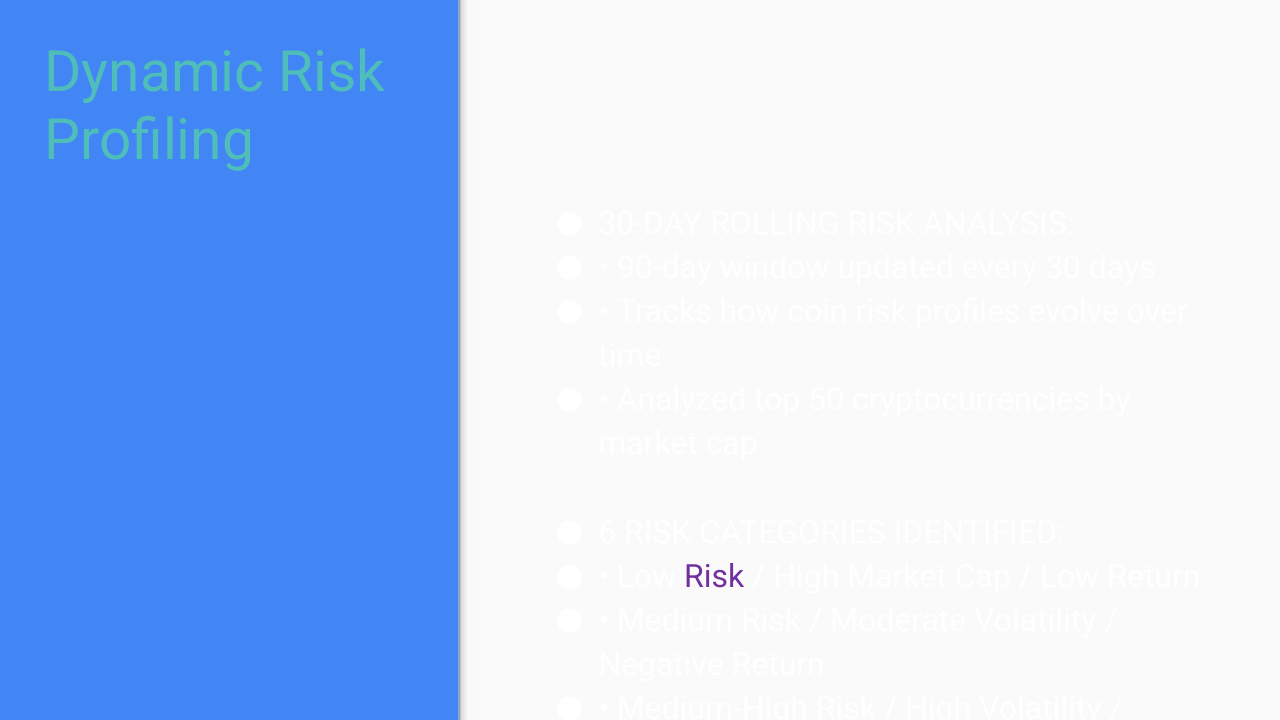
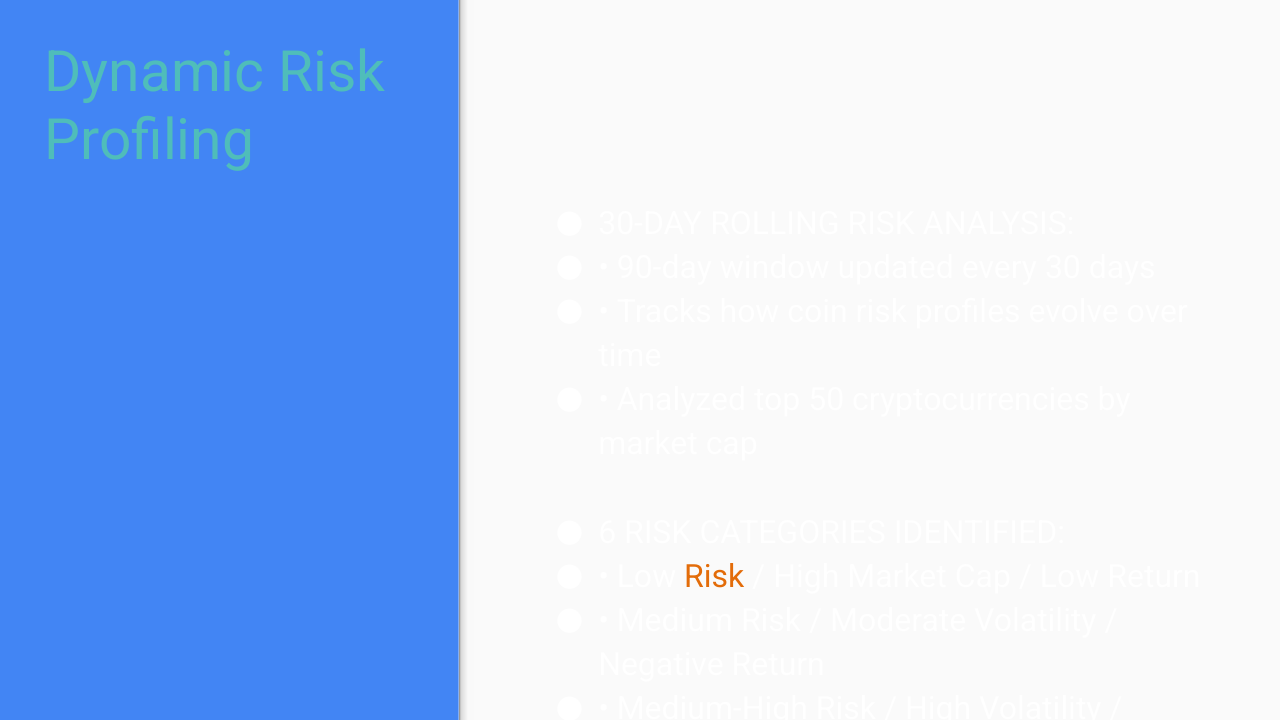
Risk at (714, 577) colour: purple -> orange
